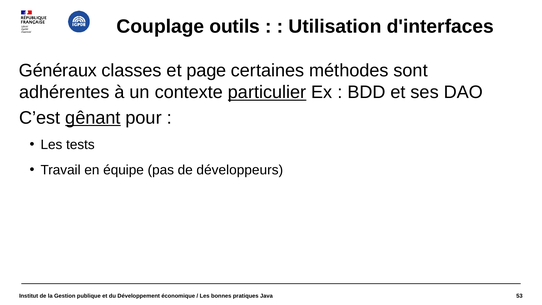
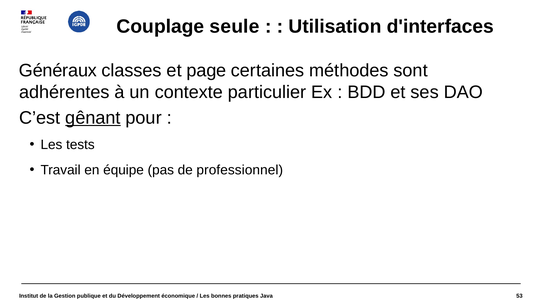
outils: outils -> seule
particulier underline: present -> none
développeurs: développeurs -> professionnel
